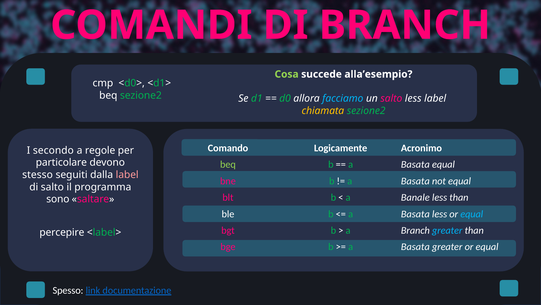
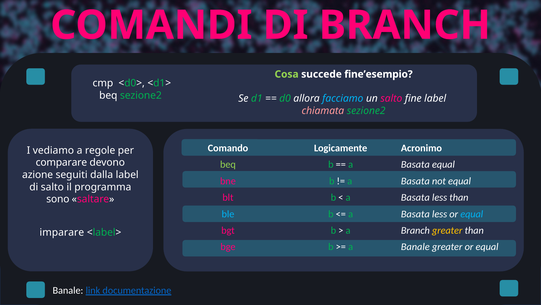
alla’esempio: alla’esempio -> fine’esempio
salto less: less -> fine
chiamata colour: yellow -> pink
secondo: secondo -> vediamo
particolare: particolare -> comparare
stesso: stesso -> azione
label at (127, 174) colour: pink -> white
Banale at (415, 197): Banale -> Basata
ble colour: white -> light blue
greater at (447, 230) colour: light blue -> yellow
percepire: percepire -> imparare
Basata at (415, 246): Basata -> Banale
Spesso at (68, 290): Spesso -> Banale
